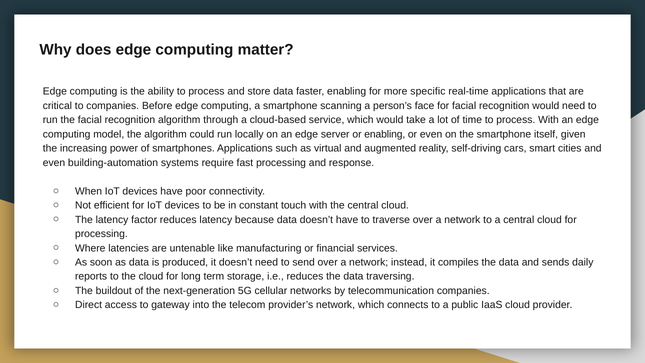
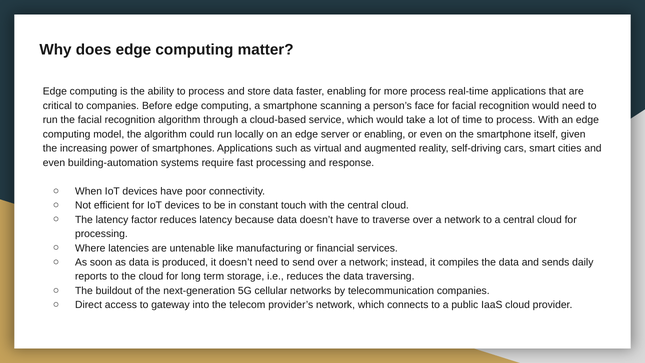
more specific: specific -> process
